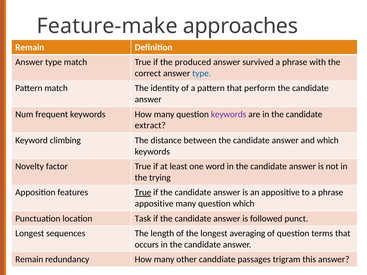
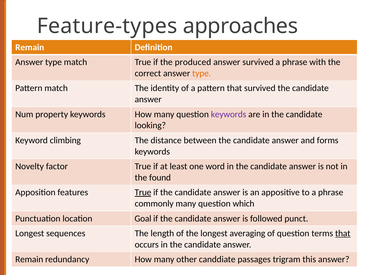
Feature-make: Feature-make -> Feature-types
type at (202, 73) colour: blue -> orange
that perform: perform -> survived
frequent: frequent -> property
extract: extract -> looking
and which: which -> forms
trying: trying -> found
appositive at (154, 204): appositive -> commonly
Task: Task -> Goal
that at (343, 234) underline: none -> present
